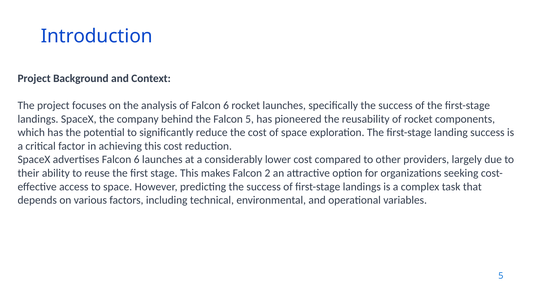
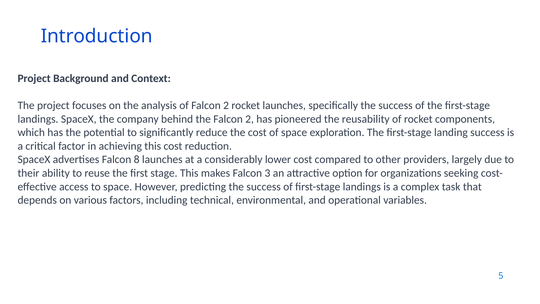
of Falcon 6: 6 -> 2
the Falcon 5: 5 -> 2
advertises Falcon 6: 6 -> 8
2: 2 -> 3
